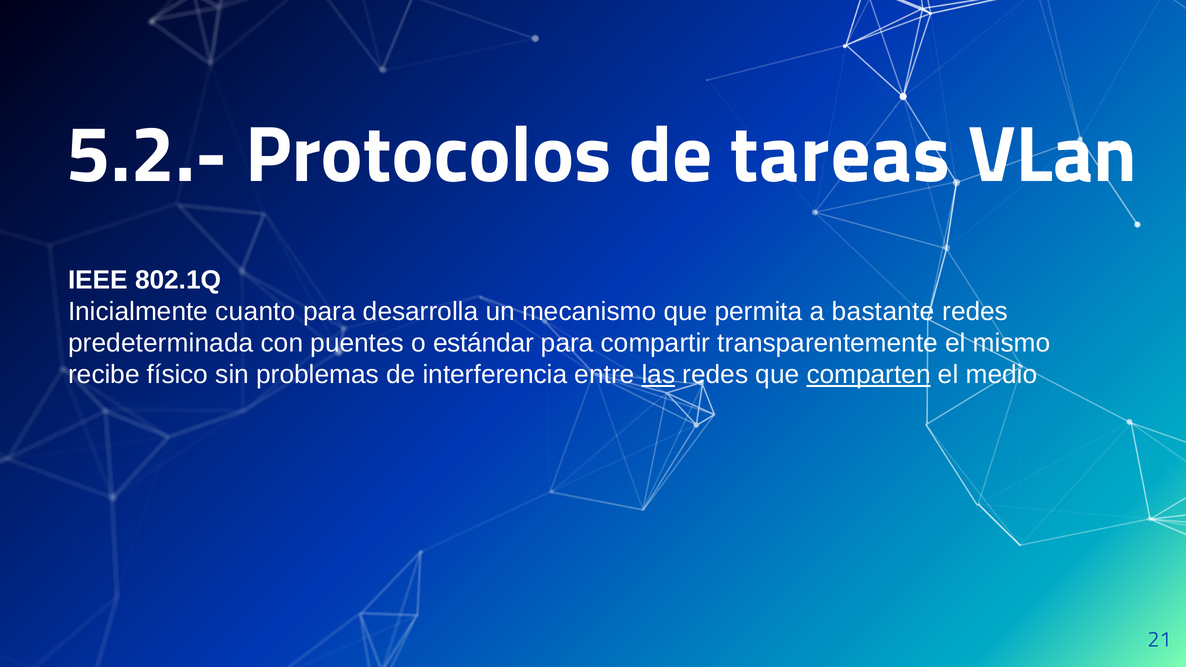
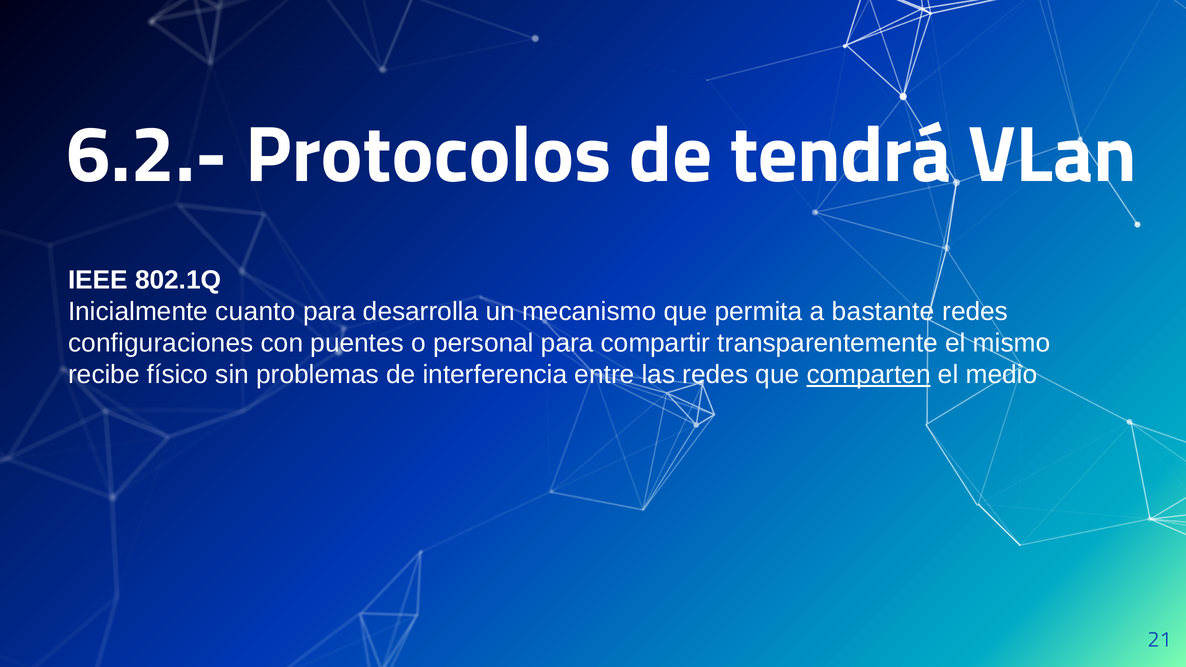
5.2.-: 5.2.- -> 6.2.-
tareas: tareas -> tendrá
predeterminada: predeterminada -> configuraciones
estándar: estándar -> personal
las underline: present -> none
